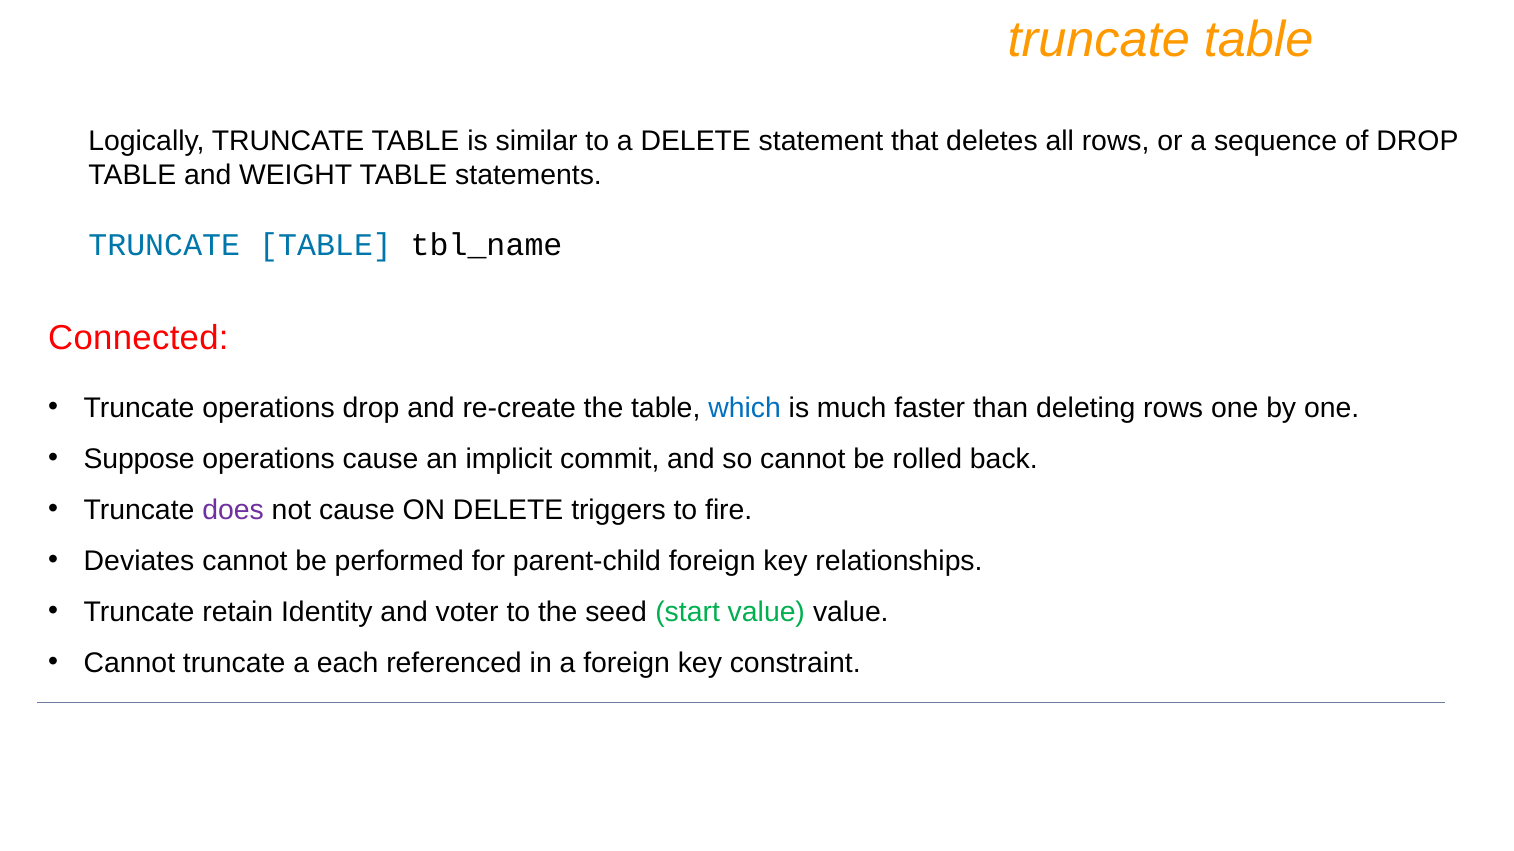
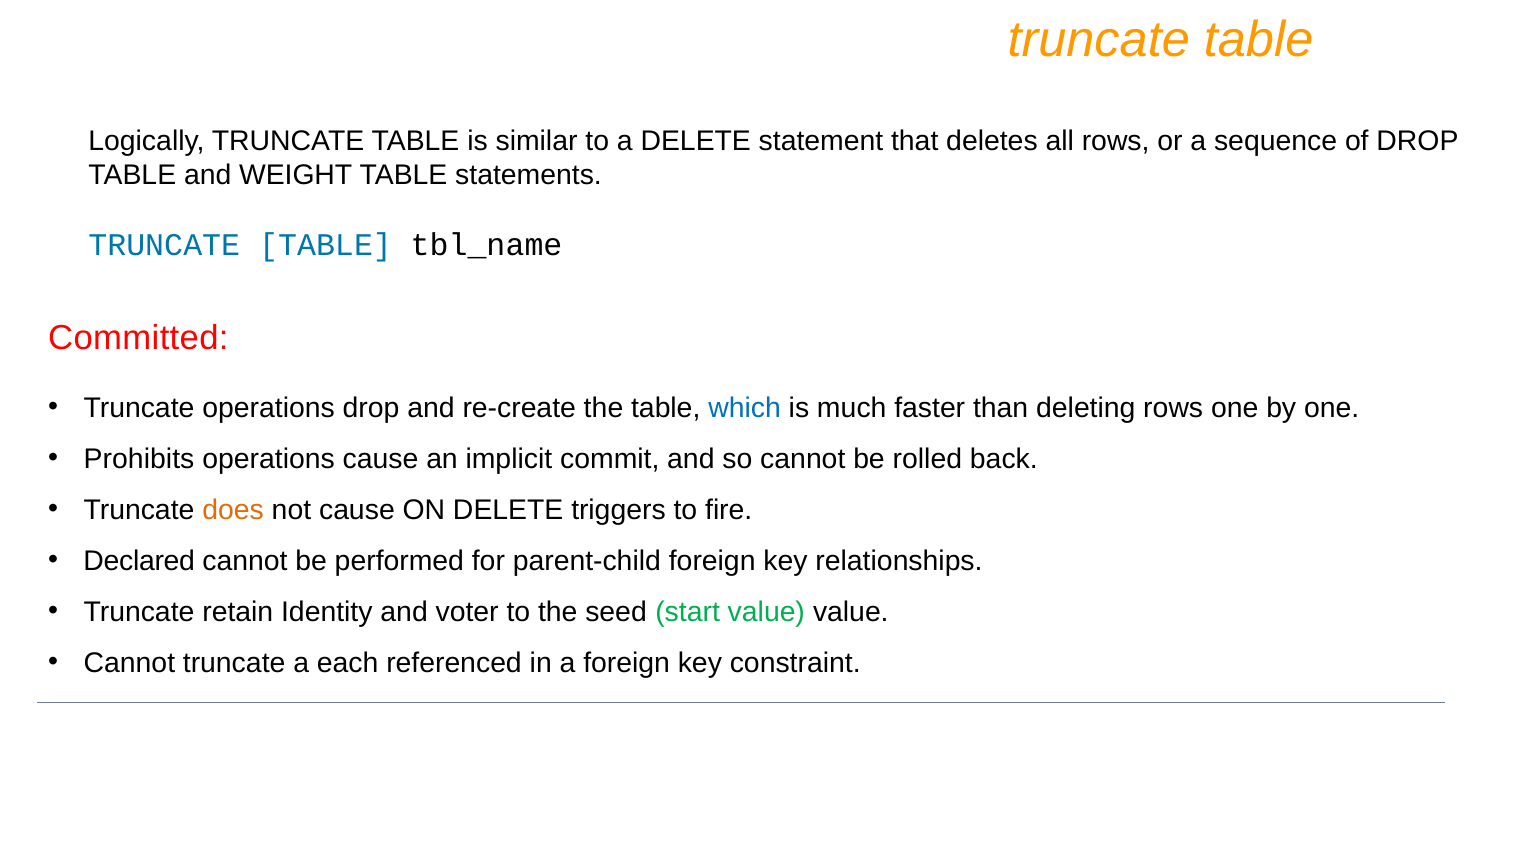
Connected: Connected -> Committed
Suppose: Suppose -> Prohibits
does colour: purple -> orange
Deviates: Deviates -> Declared
